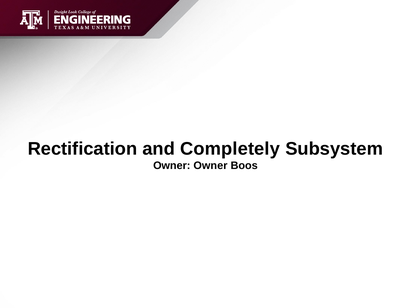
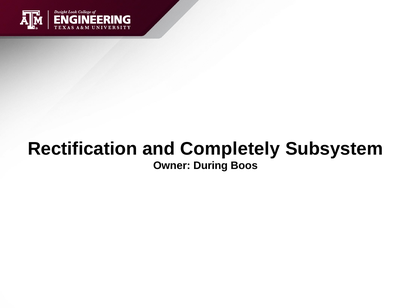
Owner Owner: Owner -> During
